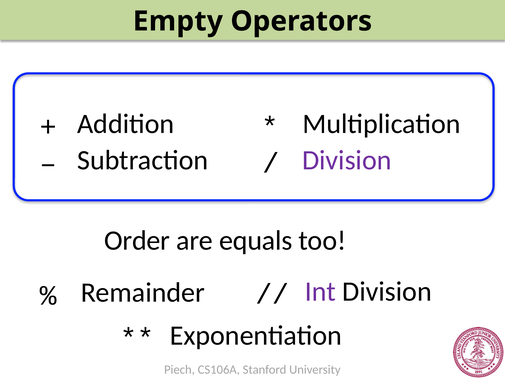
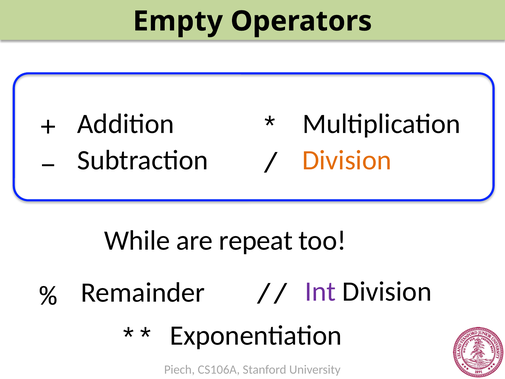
Division at (347, 160) colour: purple -> orange
Order: Order -> While
equals: equals -> repeat
